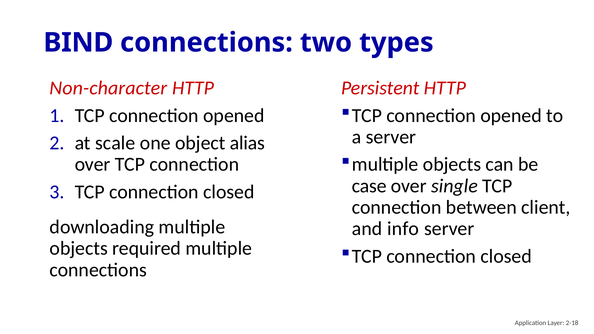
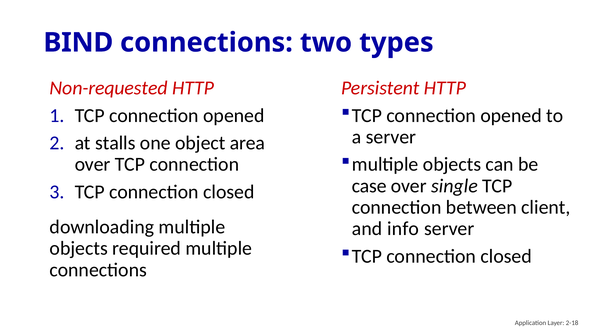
Non-character: Non-character -> Non-requested
scale: scale -> stalls
alias: alias -> area
